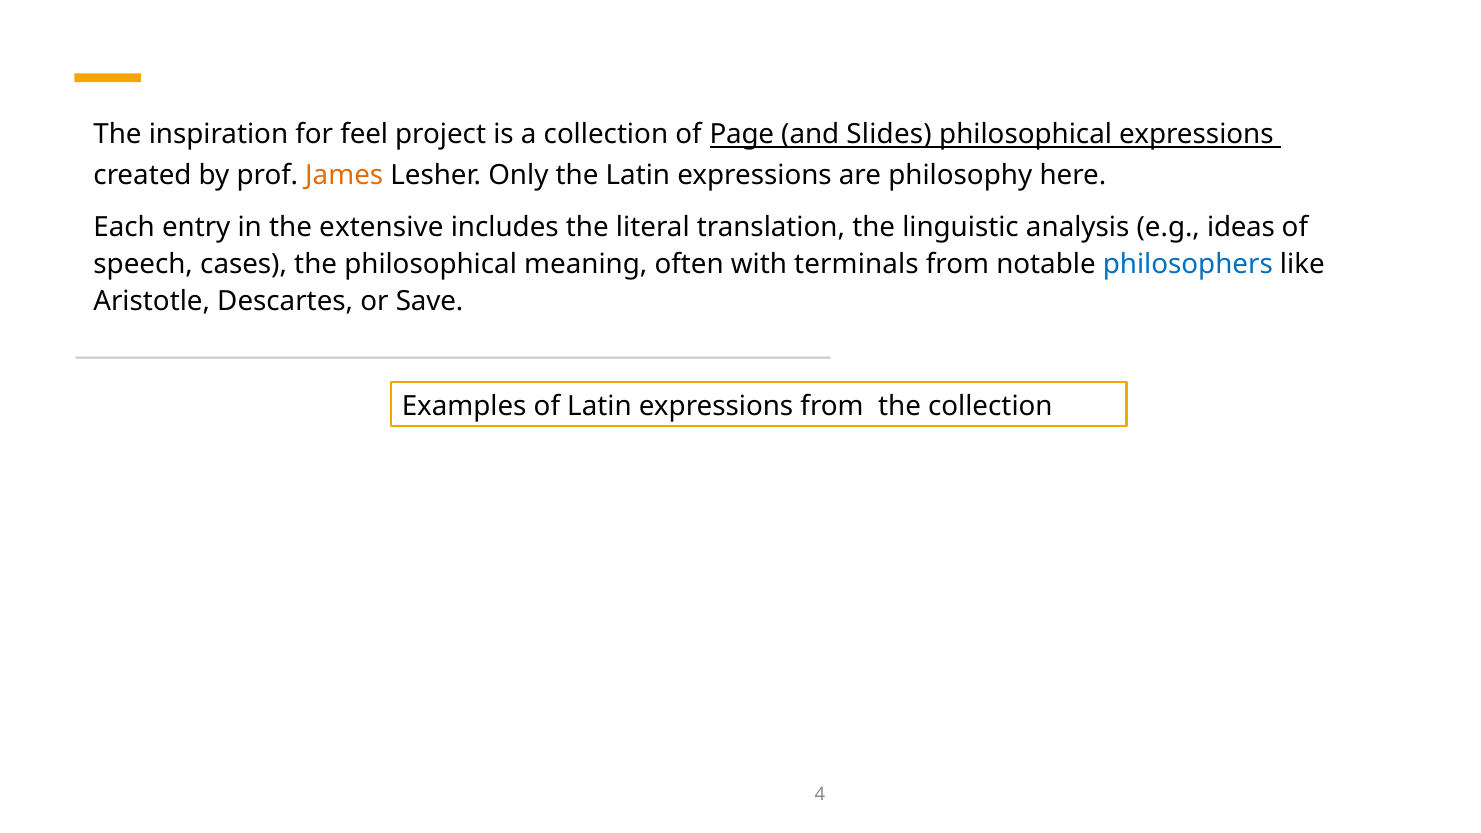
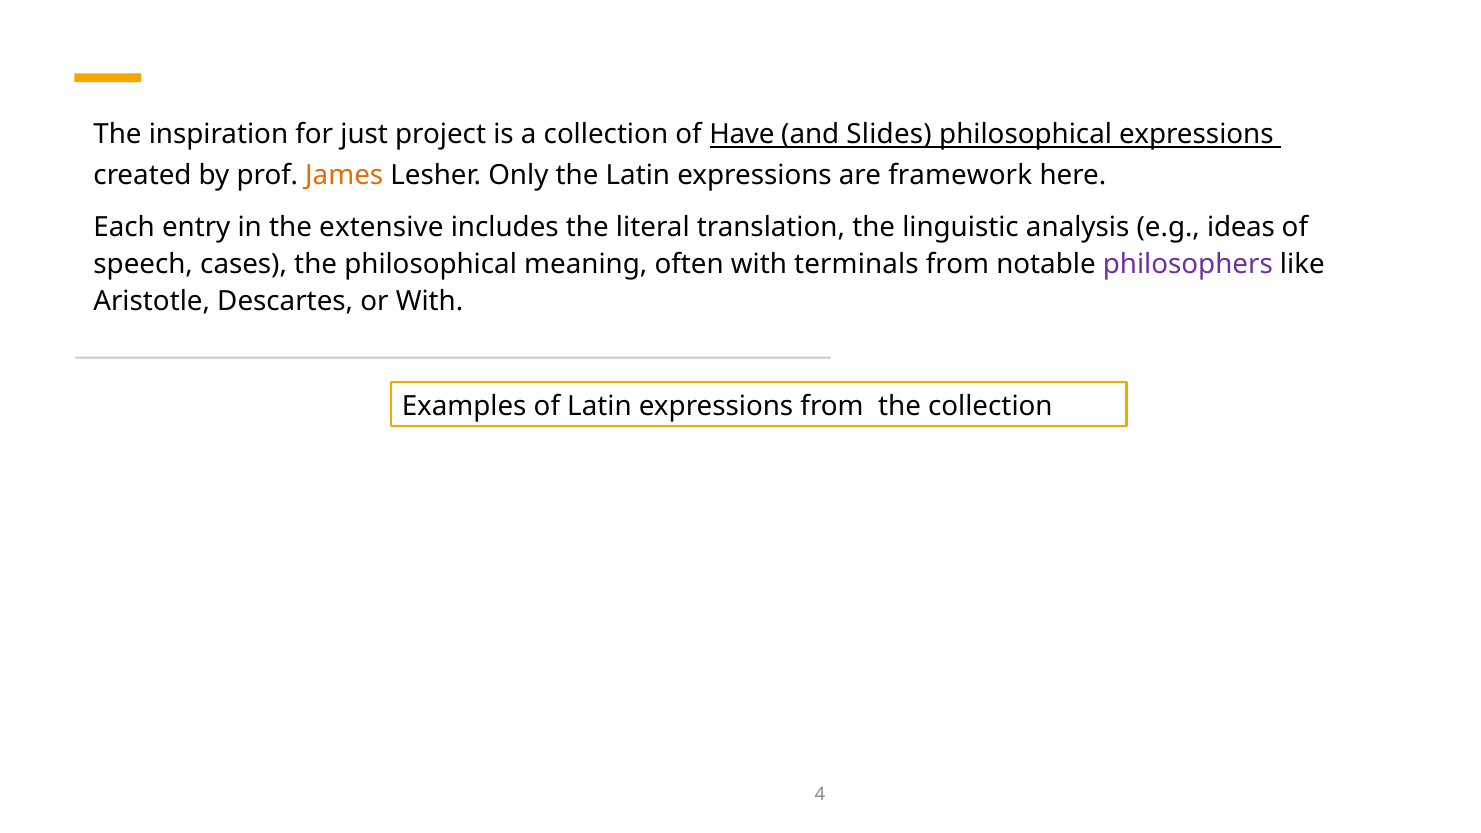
feel: feel -> just
Page: Page -> Have
philosophy: philosophy -> framework
philosophers colour: blue -> purple
or Save: Save -> With
